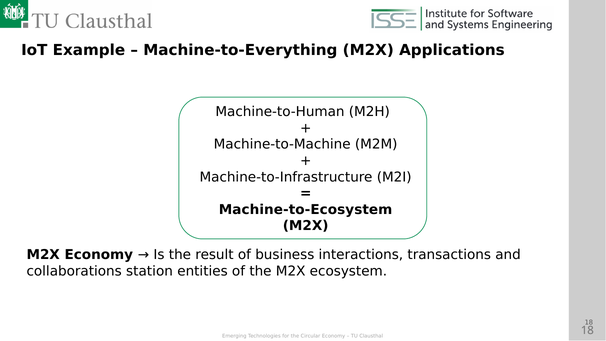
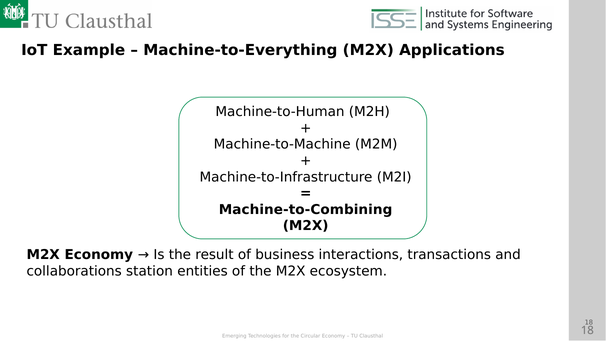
Machine-to-Ecosystem: Machine-to-Ecosystem -> Machine-to-Combining
